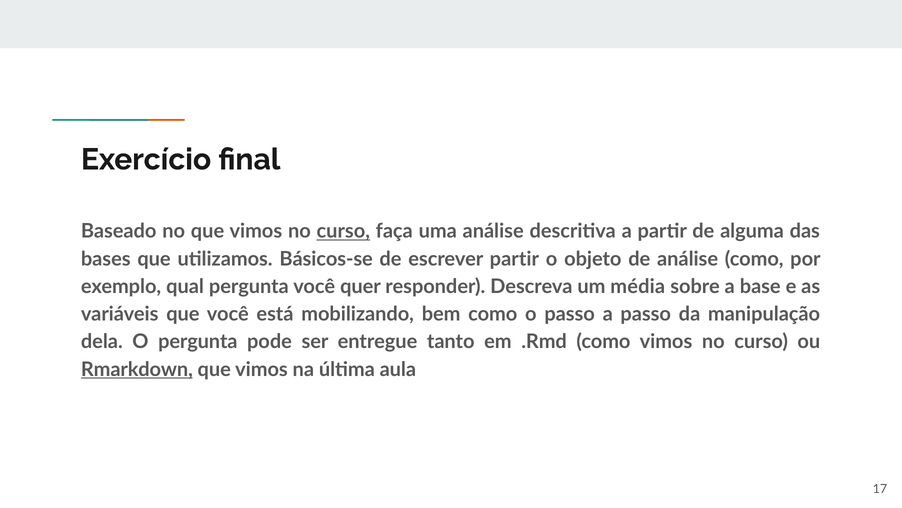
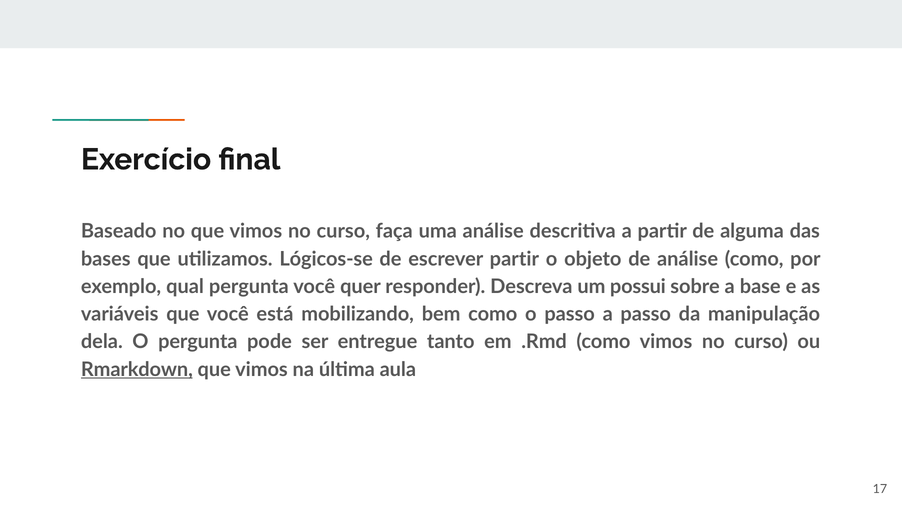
curso at (343, 231) underline: present -> none
Básicos-se: Básicos-se -> Lógicos-se
média: média -> possui
